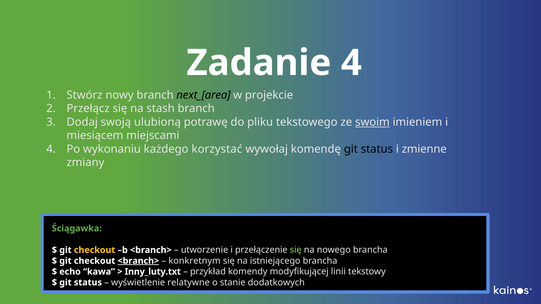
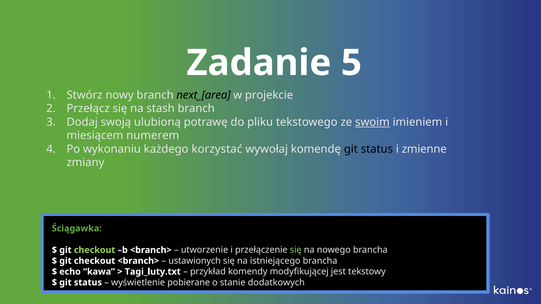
Zadanie 4: 4 -> 5
miejscami: miejscami -> numerem
checkout at (95, 250) colour: yellow -> light green
<branch> at (138, 261) underline: present -> none
konkretnym: konkretnym -> ustawionych
Inny_luty.txt: Inny_luty.txt -> Tagi_luty.txt
linii: linii -> jest
relatywne: relatywne -> pobierane
